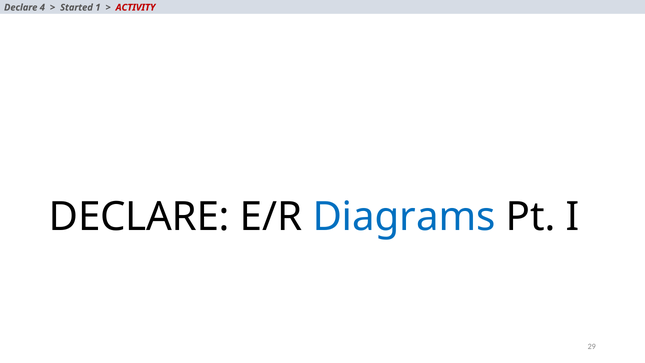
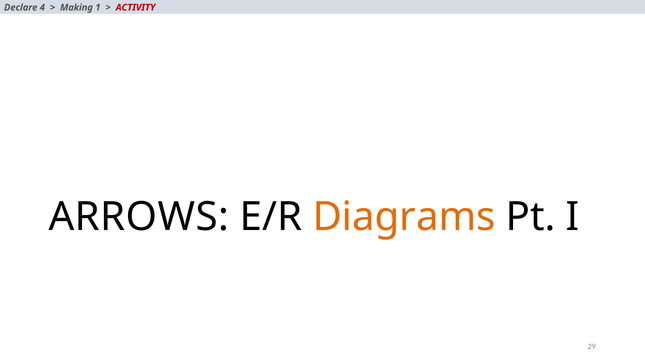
Started: Started -> Making
DECLARE at (139, 217): DECLARE -> ARROWS
Diagrams colour: blue -> orange
